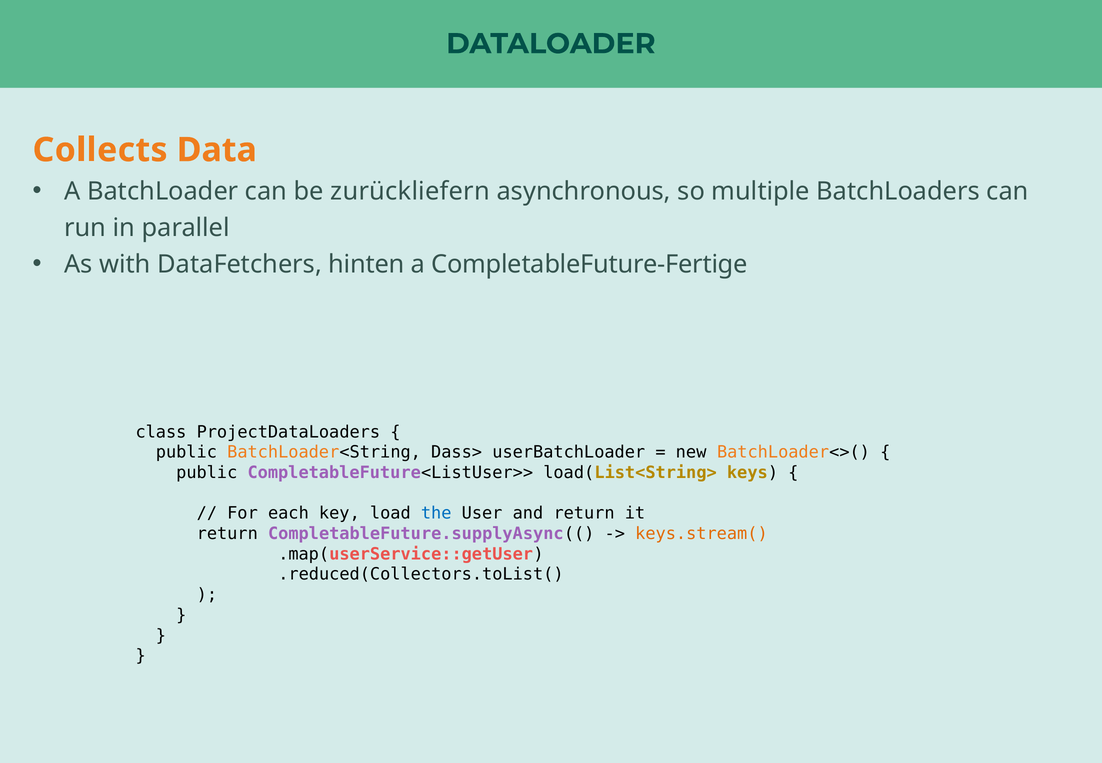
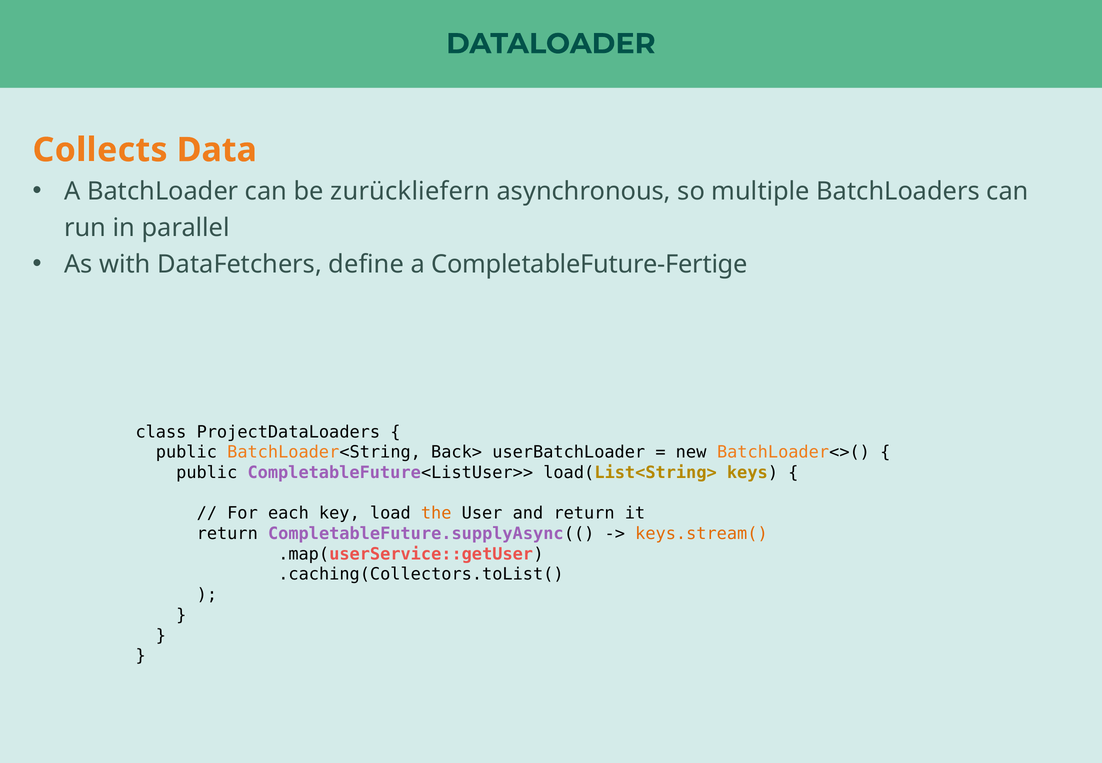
hinten: hinten -> define
Dass>: Dass> -> Back>
the colour: blue -> orange
.reduced(Collectors.toList(: .reduced(Collectors.toList( -> .caching(Collectors.toList(
